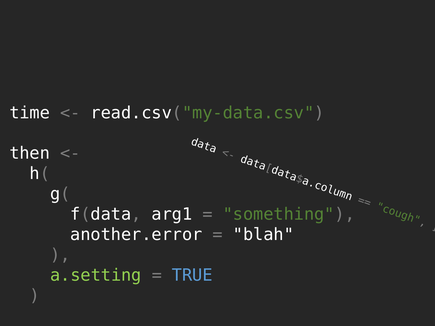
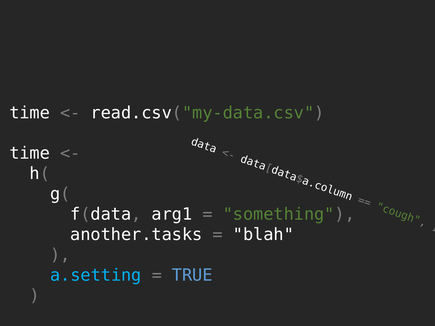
then at (30, 154): then -> time
another.error: another.error -> another.tasks
a.setting colour: light green -> light blue
